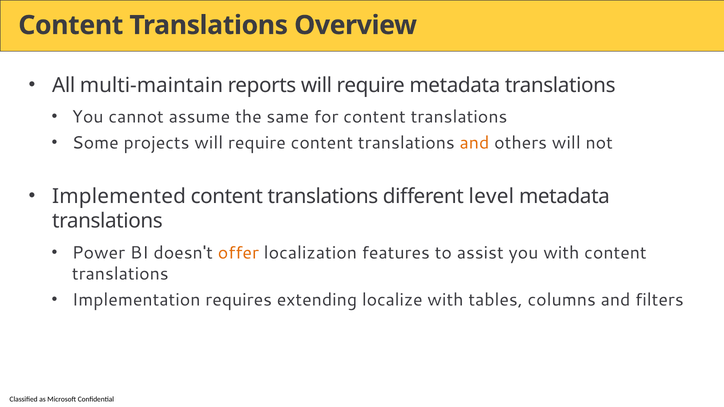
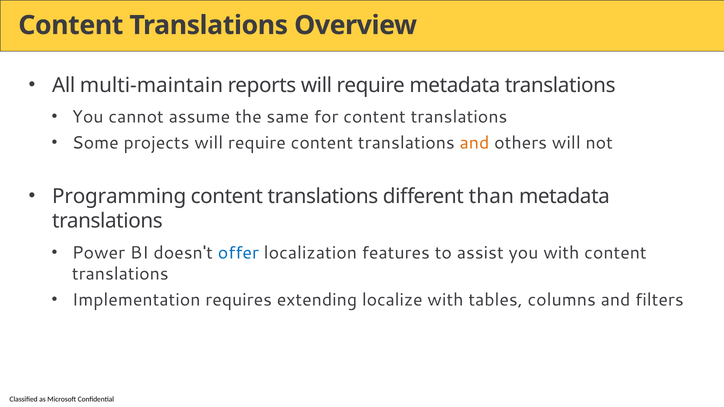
Implemented: Implemented -> Programming
level: level -> than
offer colour: orange -> blue
